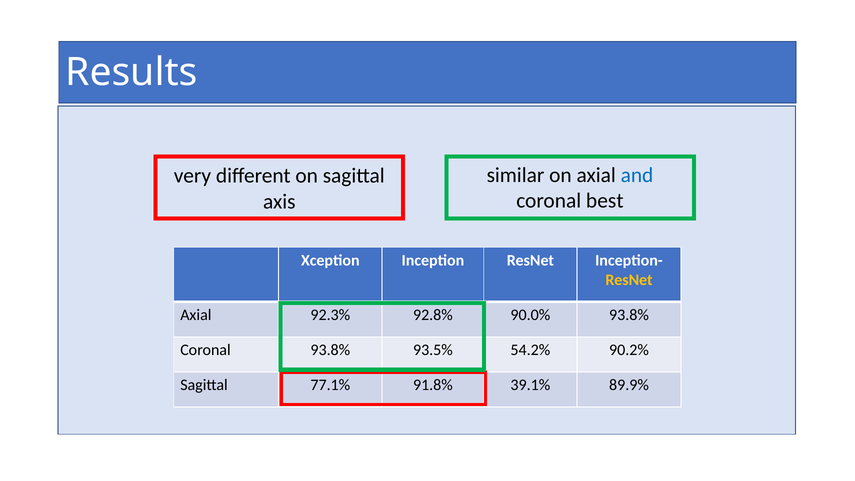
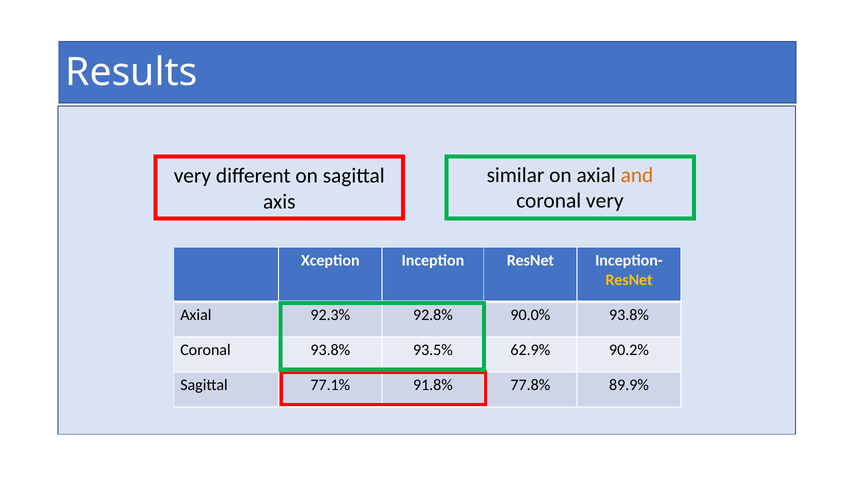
and colour: blue -> orange
coronal best: best -> very
54.2%: 54.2% -> 62.9%
39.1%: 39.1% -> 77.8%
